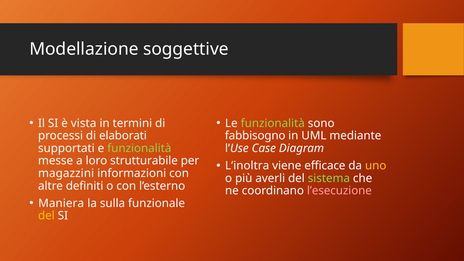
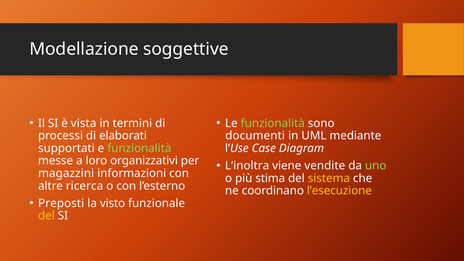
fabbisogno: fabbisogno -> documenti
strutturabile: strutturabile -> organizzativi
efficace: efficace -> vendite
uno colour: yellow -> light green
averli: averli -> stima
sistema colour: light green -> yellow
definiti: definiti -> ricerca
l’esecuzione colour: pink -> yellow
Maniera: Maniera -> Preposti
sulla: sulla -> visto
